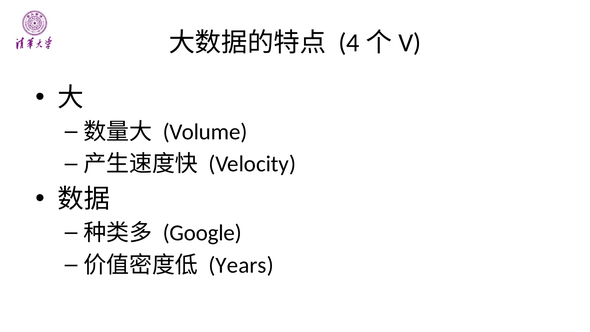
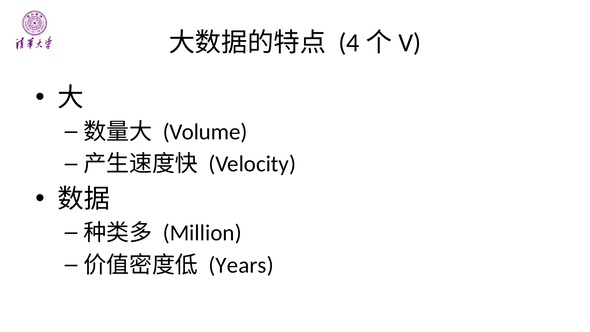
Google: Google -> Million
